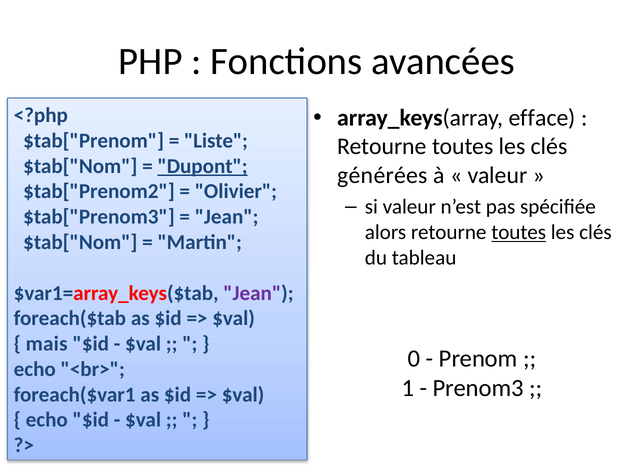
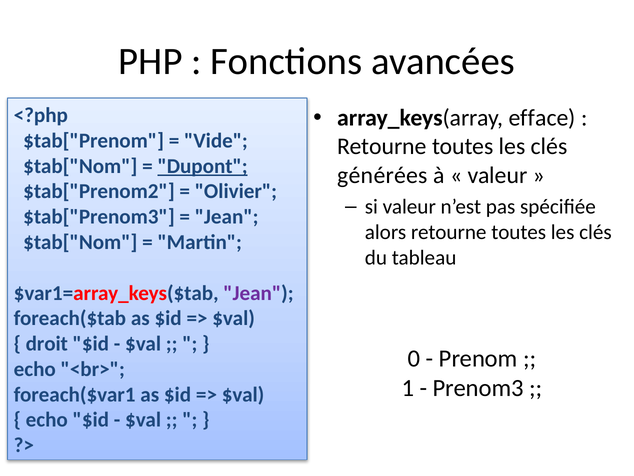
Liste: Liste -> Vide
toutes at (519, 232) underline: present -> none
mais: mais -> droit
